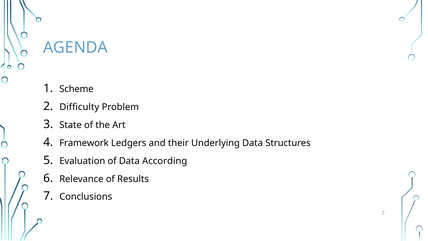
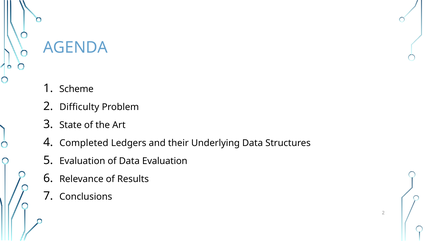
Framework: Framework -> Completed
Data According: According -> Evaluation
